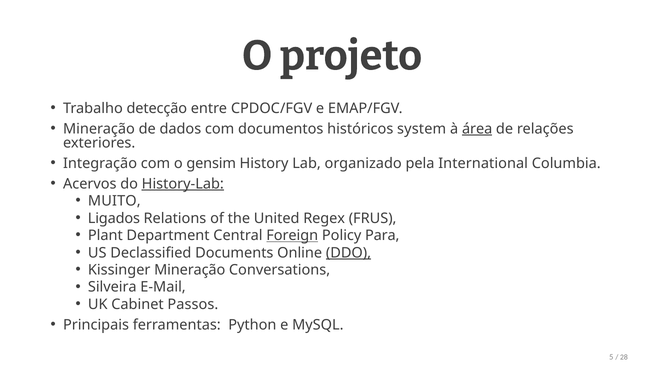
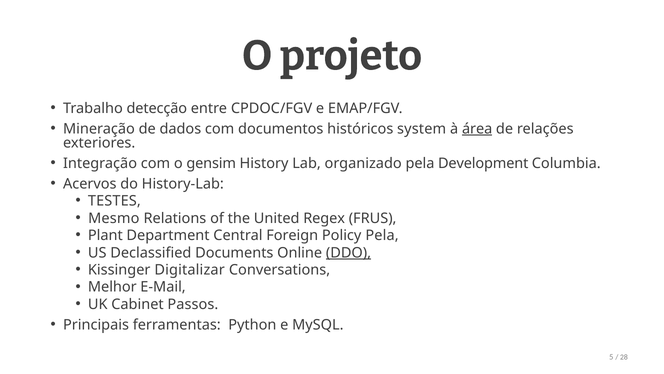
International: International -> Development
History-Lab underline: present -> none
MUITO: MUITO -> TESTES
Ligados: Ligados -> Mesmo
Foreign underline: present -> none
Policy Para: Para -> Pela
Kissinger Mineração: Mineração -> Digitalizar
Silveira: Silveira -> Melhor
